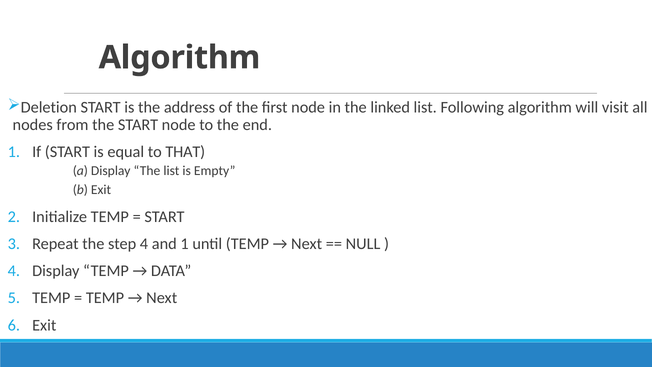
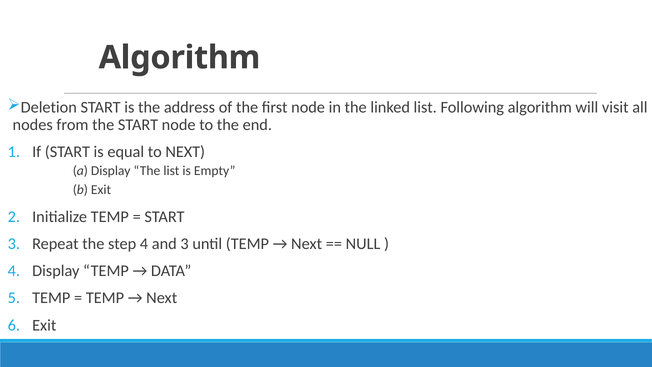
to THAT: THAT -> NEXT
and 1: 1 -> 3
